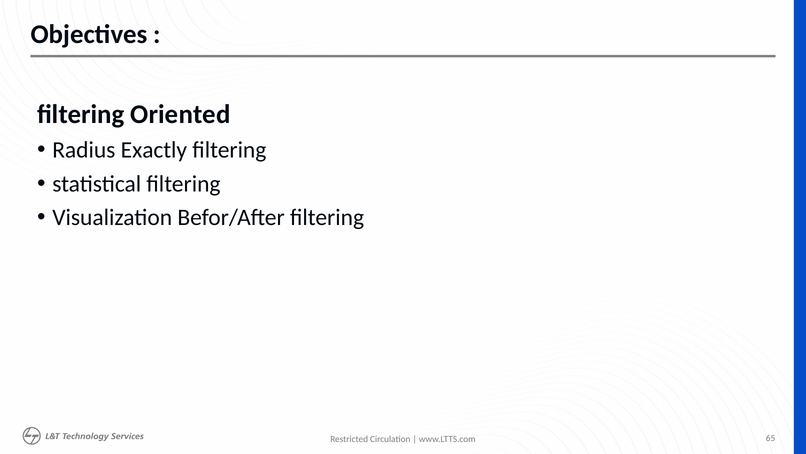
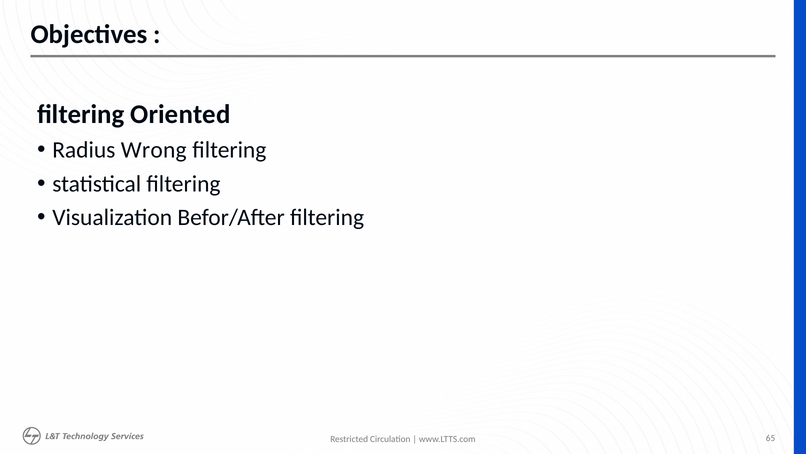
Exactly: Exactly -> Wrong
